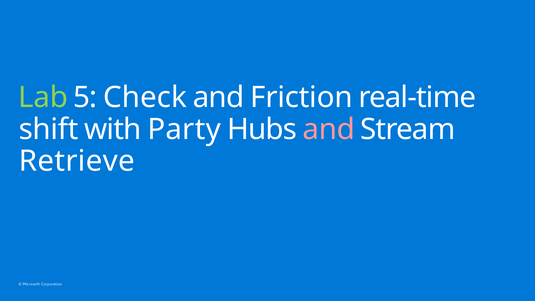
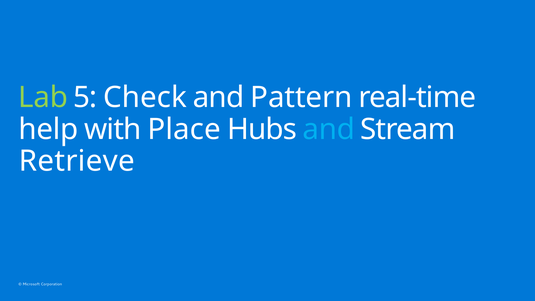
Friction: Friction -> Pattern
shift: shift -> help
Party: Party -> Place
and at (329, 129) colour: pink -> light blue
